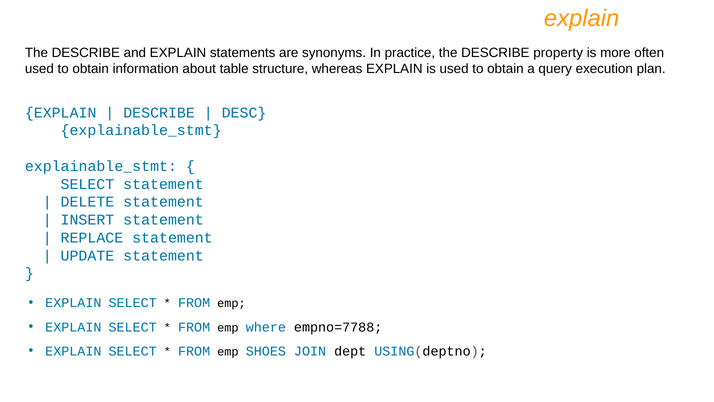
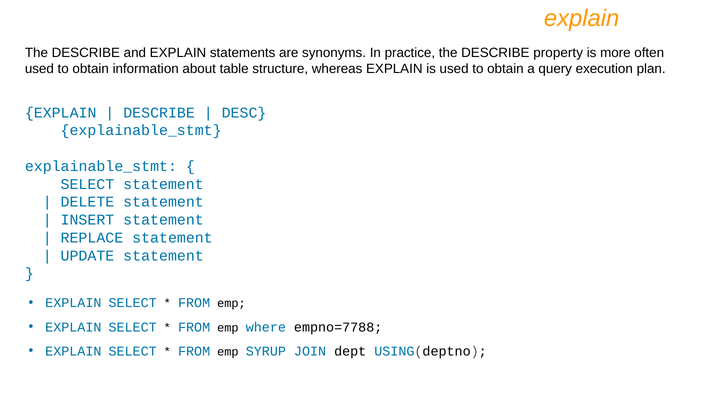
SHOES: SHOES -> SYRUP
